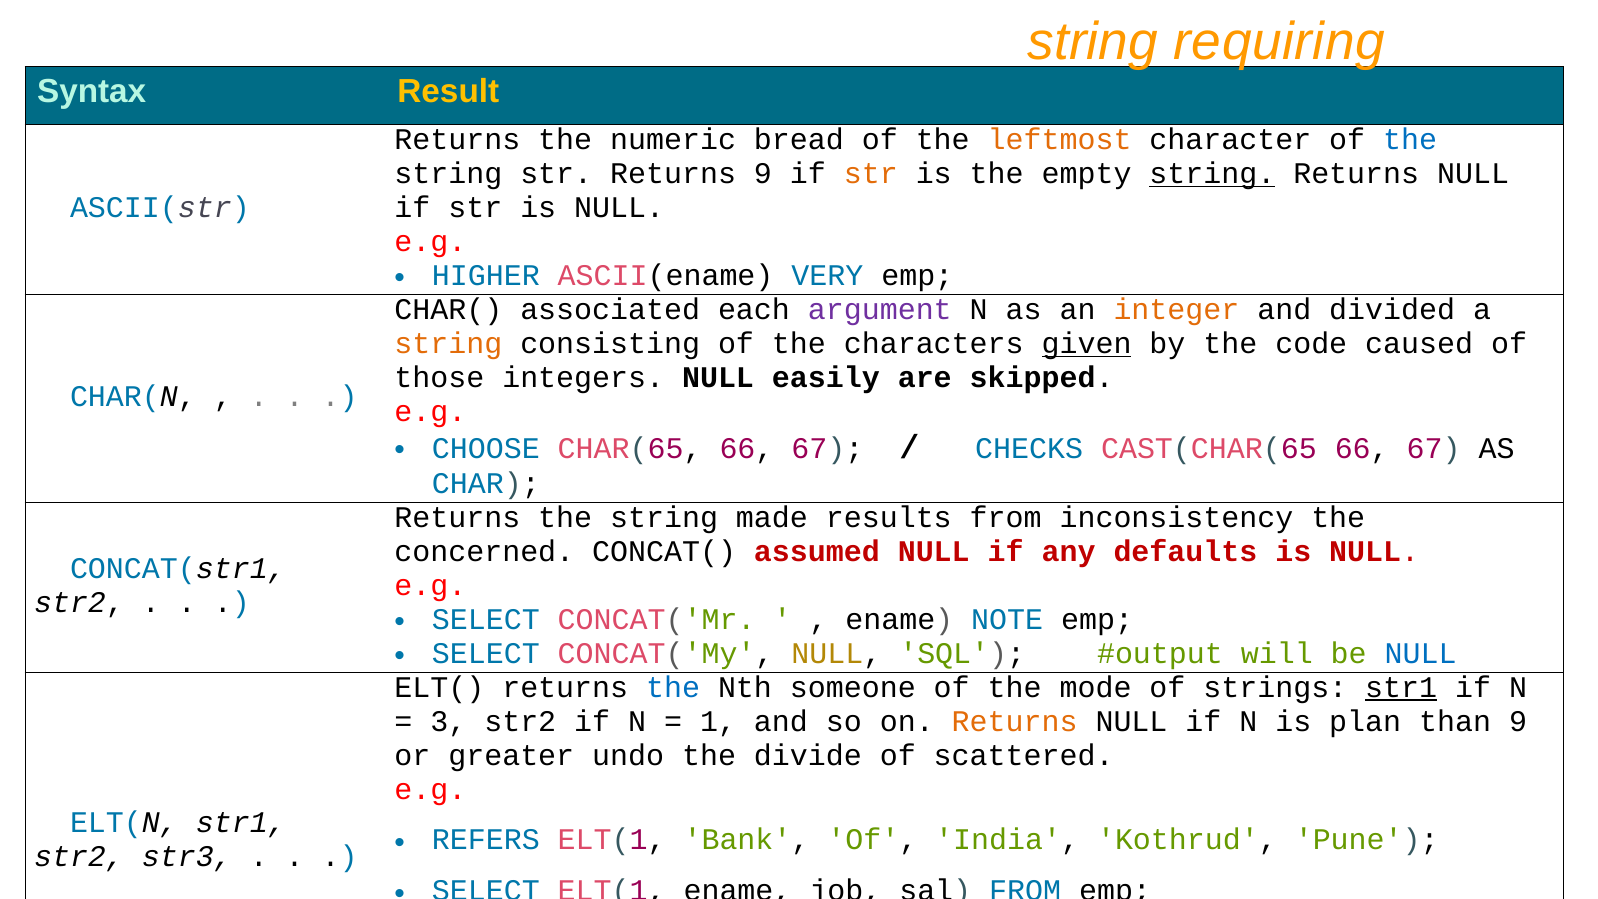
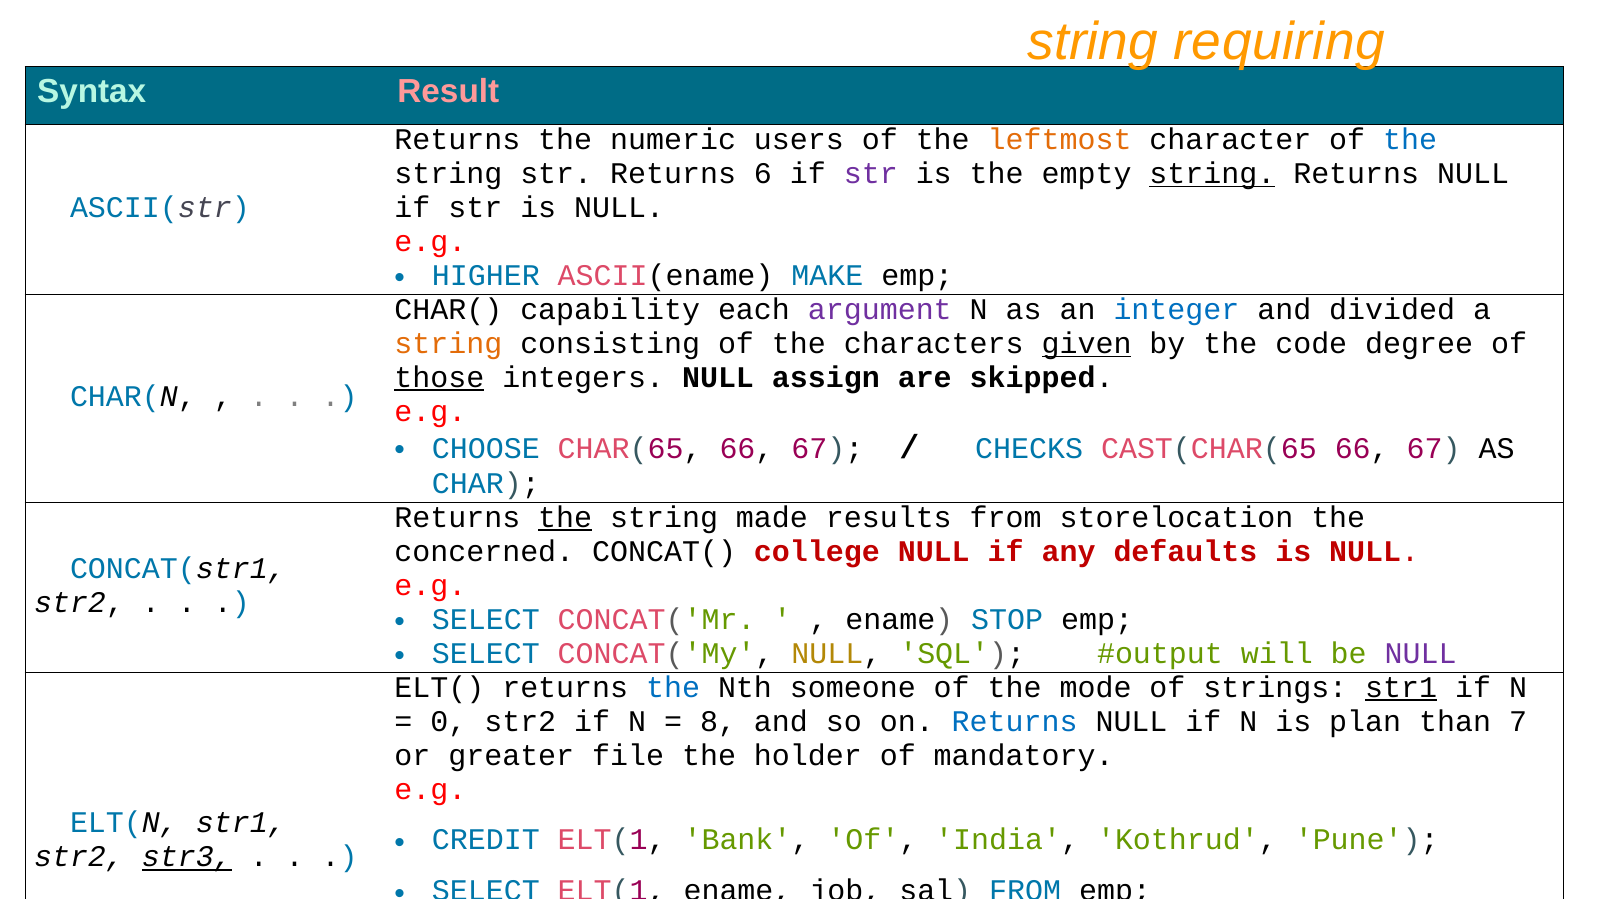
Result colour: yellow -> pink
bread: bread -> users
Returns 9: 9 -> 6
str at (871, 174) colour: orange -> purple
VERY: VERY -> MAKE
associated: associated -> capability
integer colour: orange -> blue
caused: caused -> degree
those underline: none -> present
easily: easily -> assign
the at (565, 517) underline: none -> present
inconsistency: inconsistency -> storelocation
assumed: assumed -> college
NOTE: NOTE -> STOP
NULL at (1421, 653) colour: blue -> purple
3: 3 -> 0
1: 1 -> 8
Returns at (1015, 721) colour: orange -> blue
than 9: 9 -> 7
undo: undo -> file
divide: divide -> holder
scattered: scattered -> mandatory
REFERS: REFERS -> CREDIT
str3 underline: none -> present
